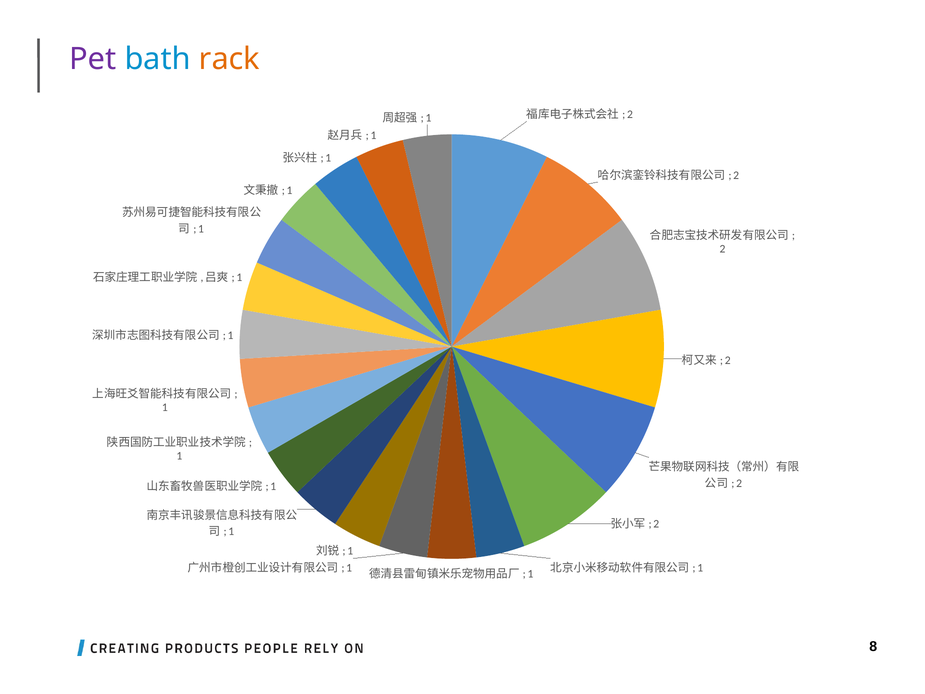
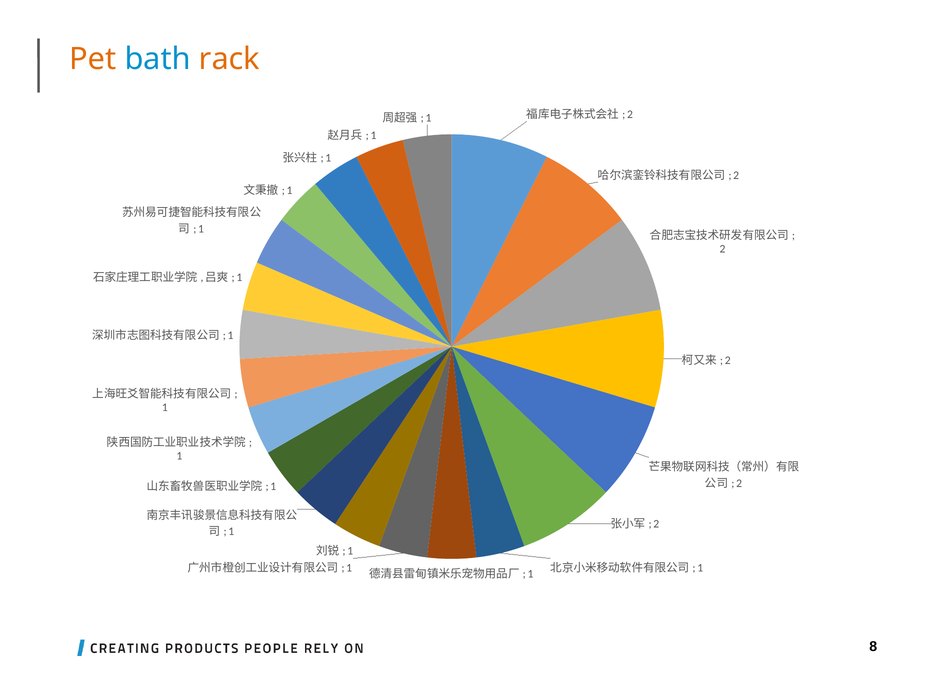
Pet colour: purple -> orange
